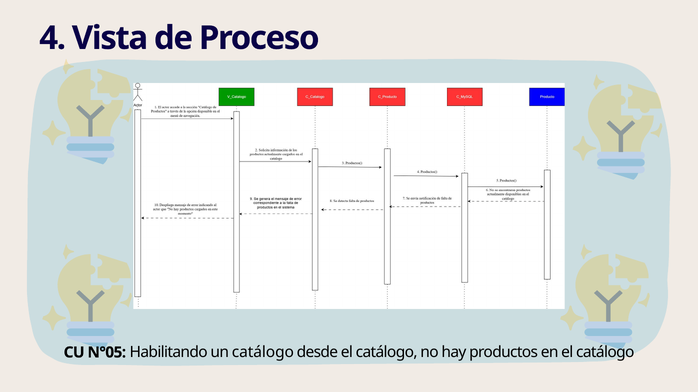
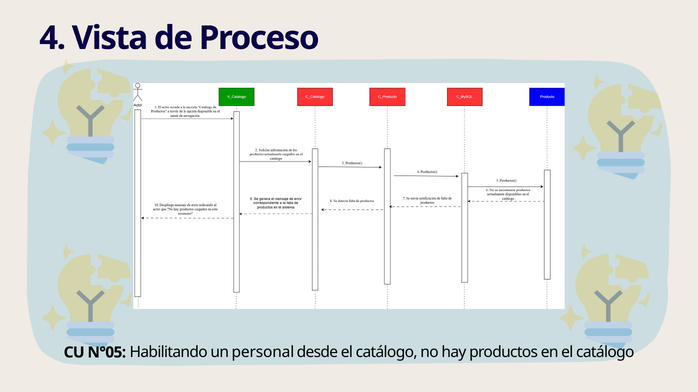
un catálogo: catálogo -> personal
